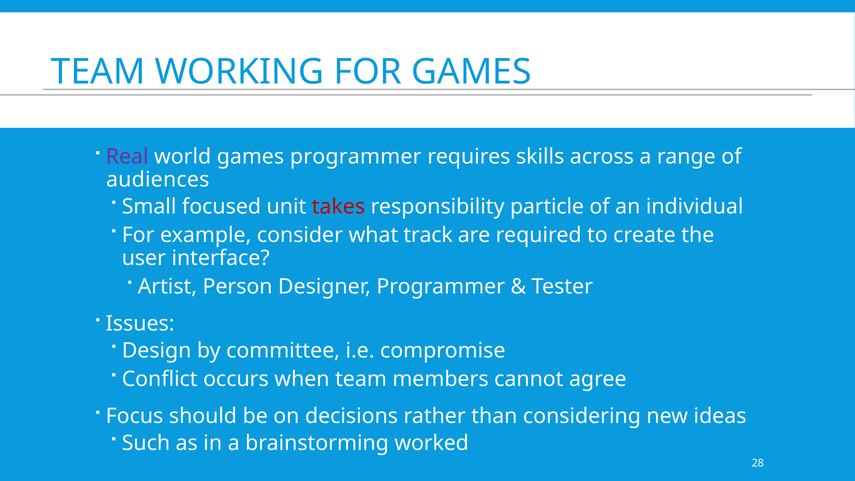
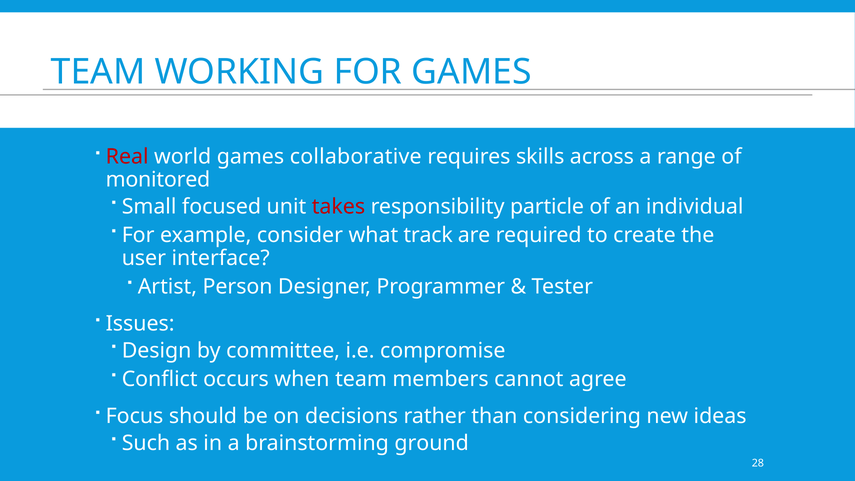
Real colour: purple -> red
games programmer: programmer -> collaborative
audiences: audiences -> monitored
worked: worked -> ground
